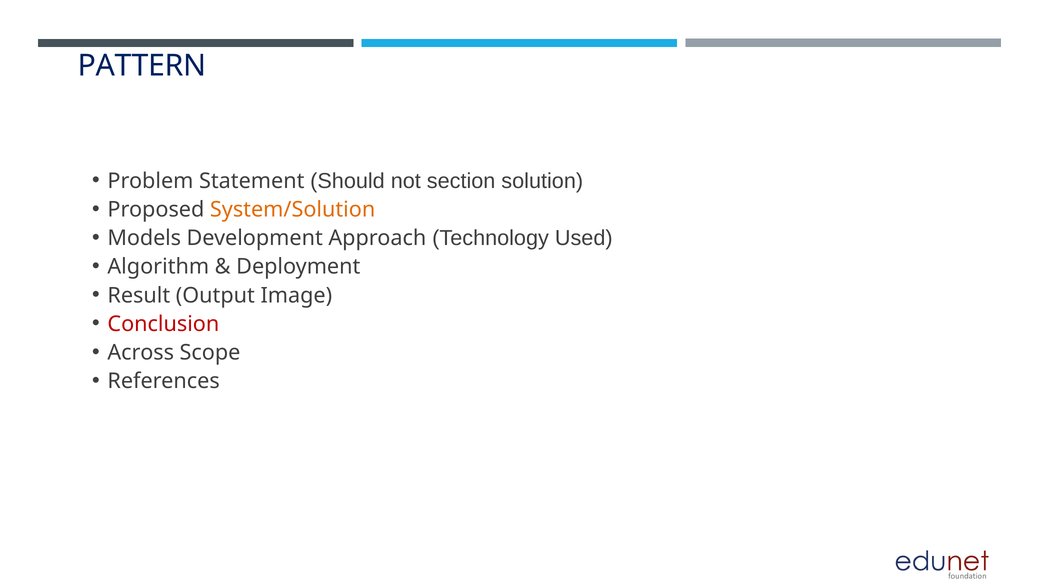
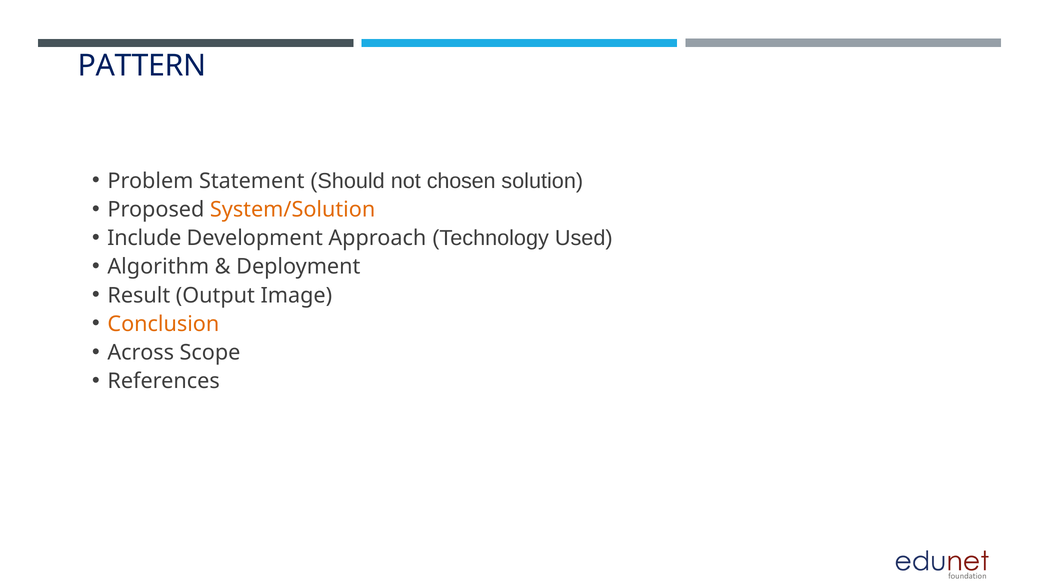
section: section -> chosen
Models: Models -> Include
Conclusion colour: red -> orange
